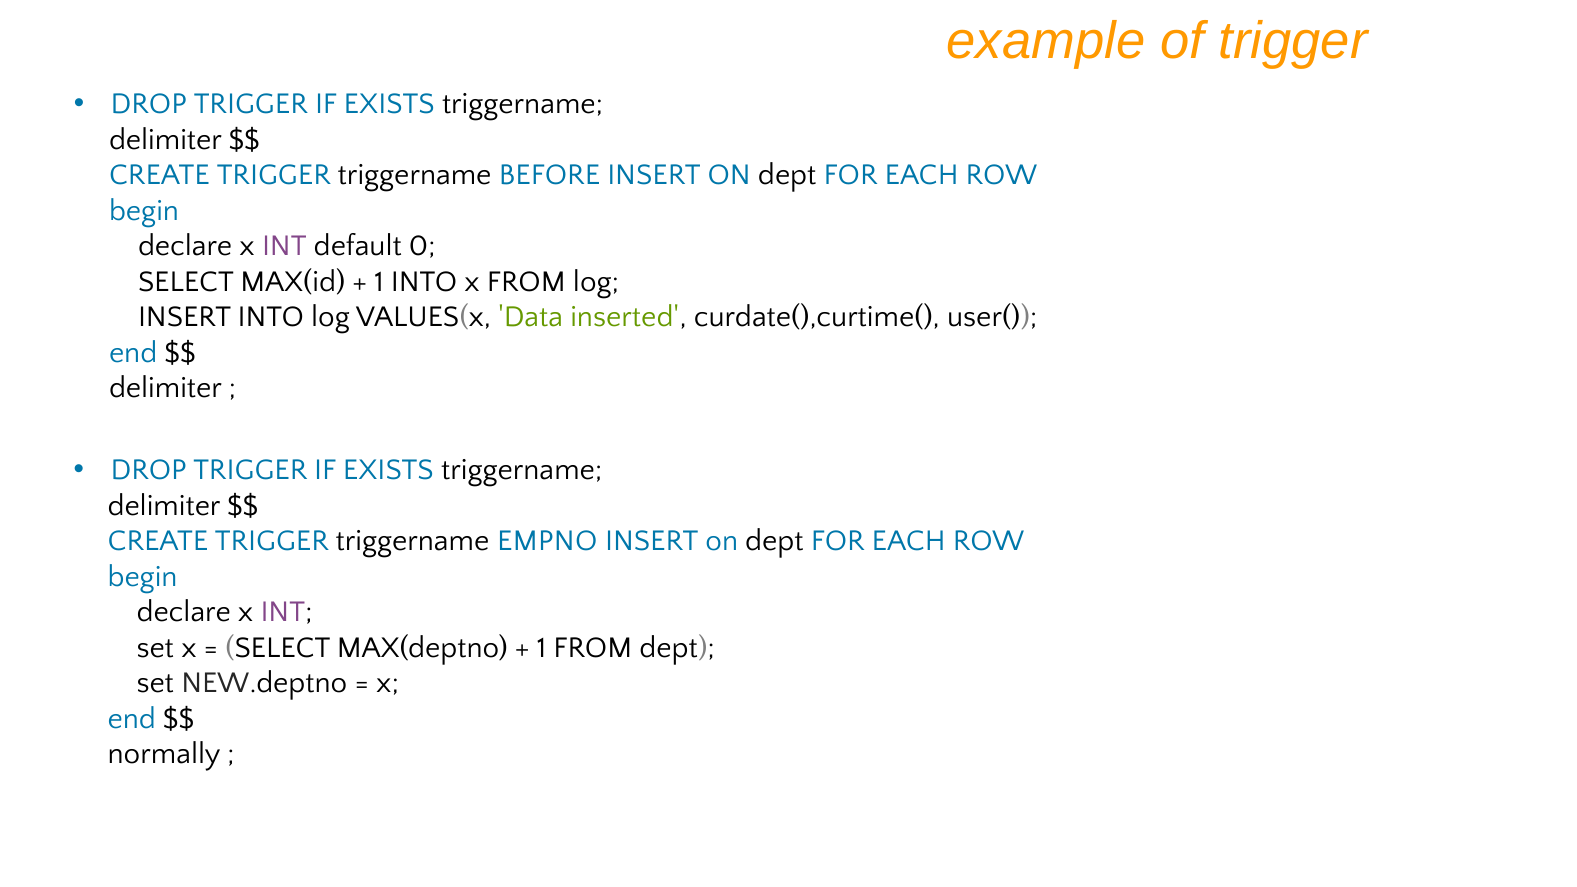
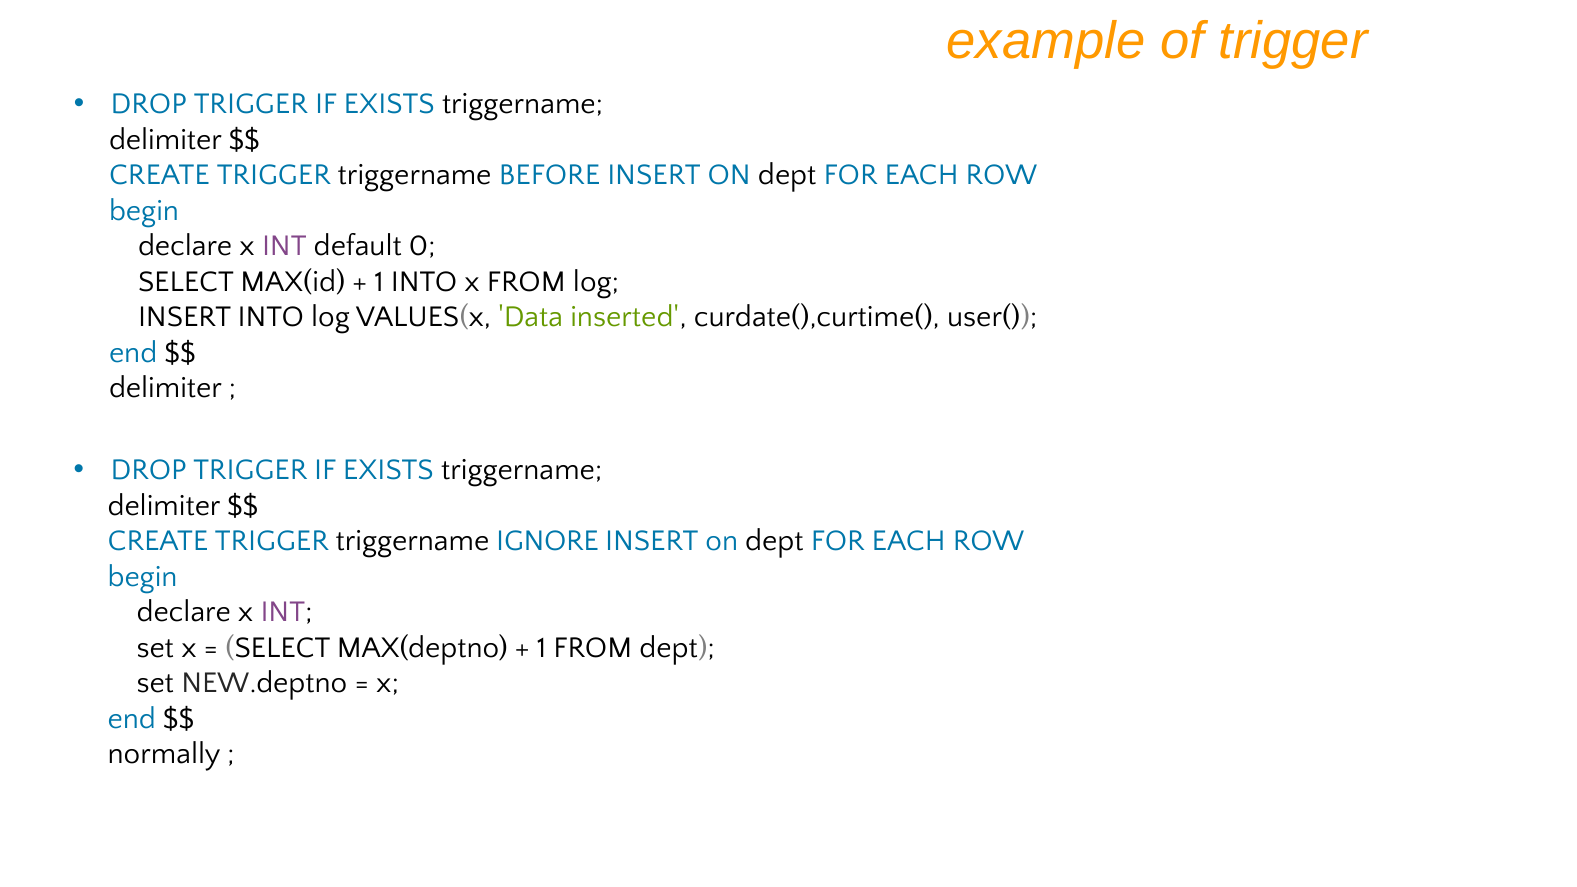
EMPNO: EMPNO -> IGNORE
